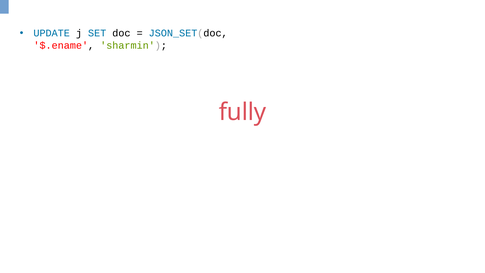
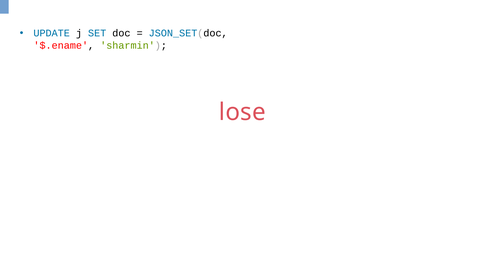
fully: fully -> lose
